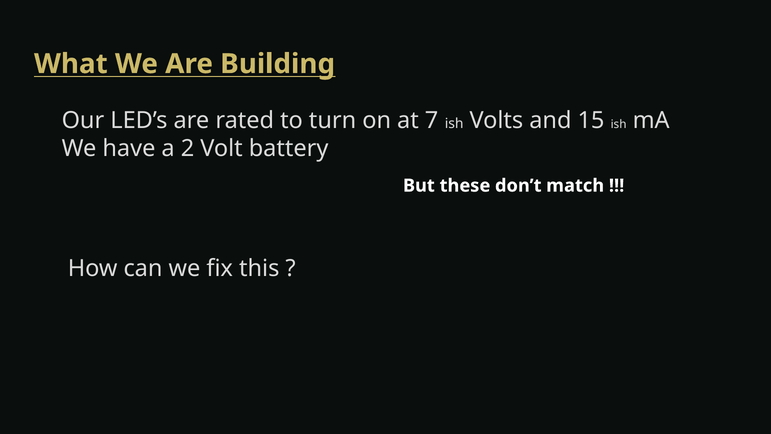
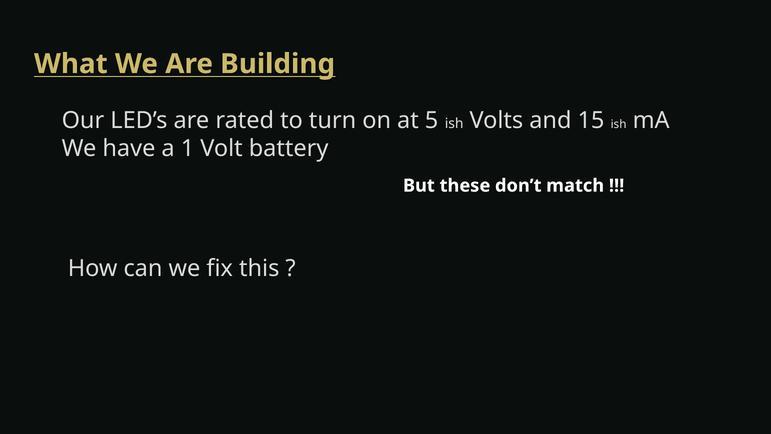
7: 7 -> 5
2: 2 -> 1
